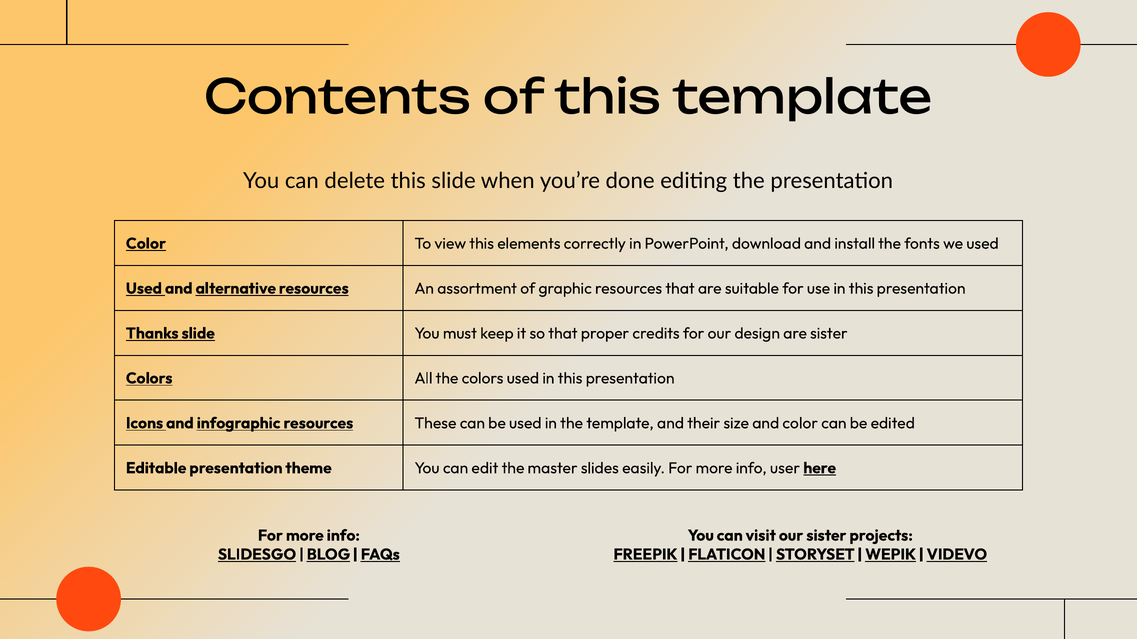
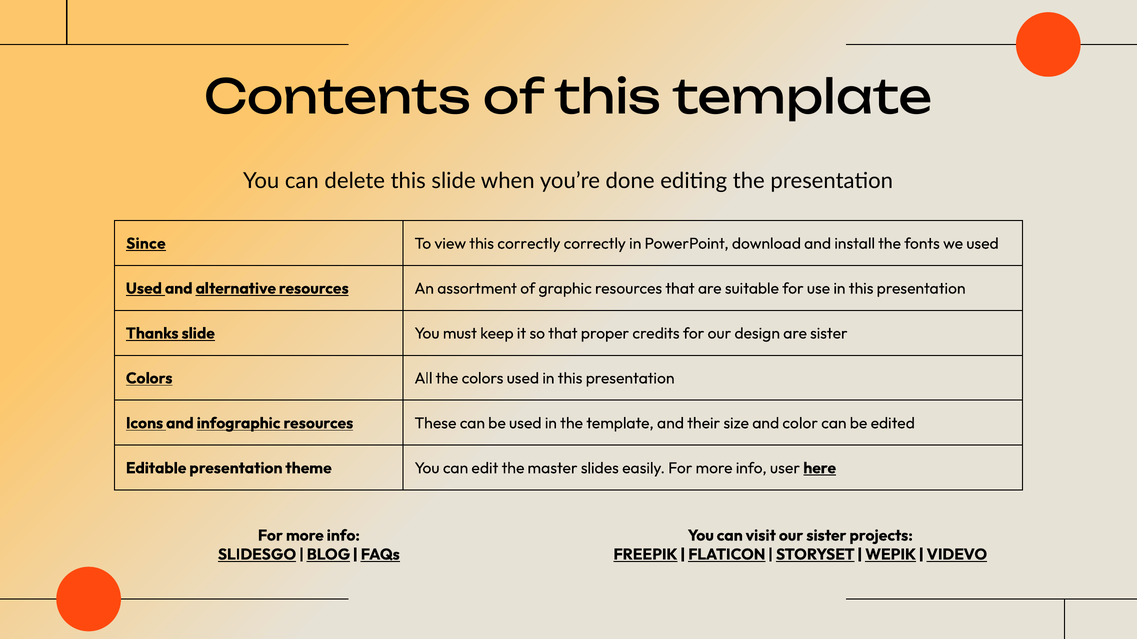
Color at (146, 244): Color -> Since
this elements: elements -> correctly
